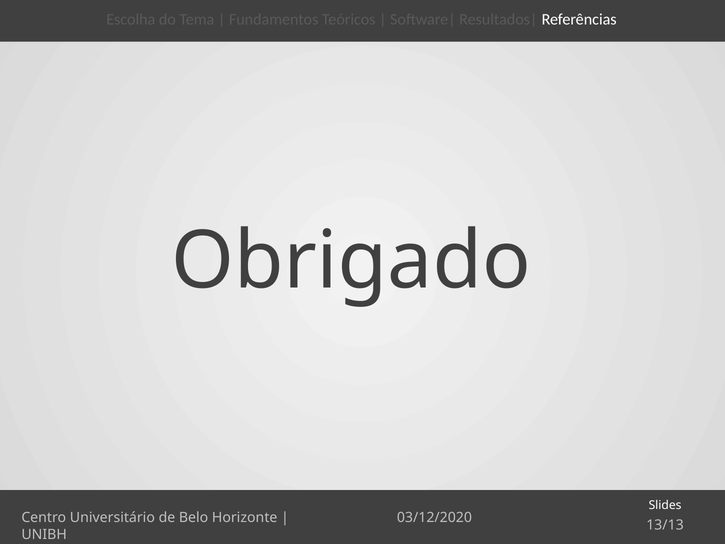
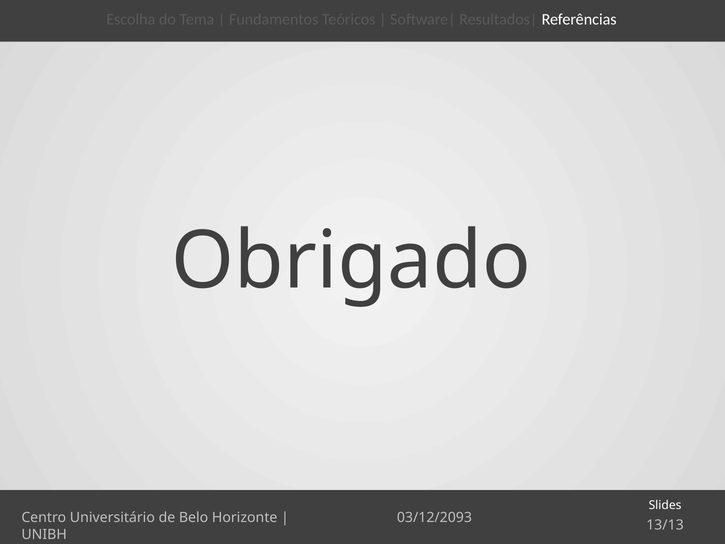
03/12/2020: 03/12/2020 -> 03/12/2093
